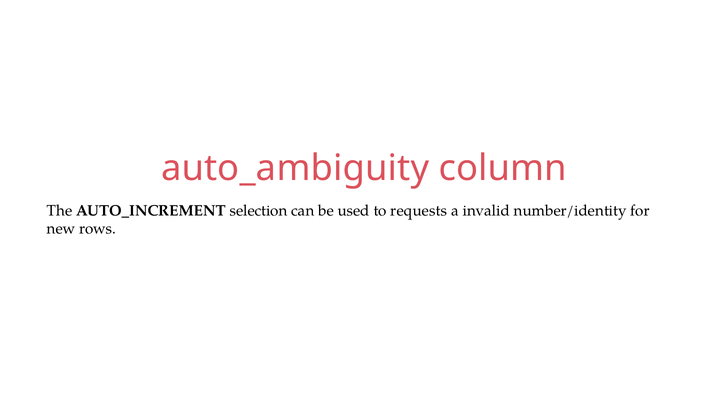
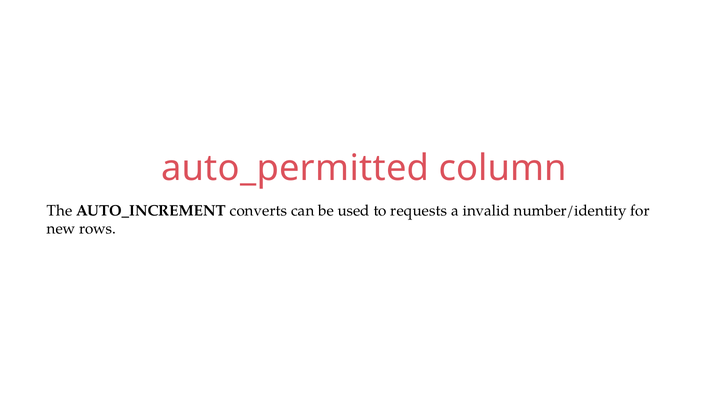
auto_ambiguity: auto_ambiguity -> auto_permitted
selection: selection -> converts
